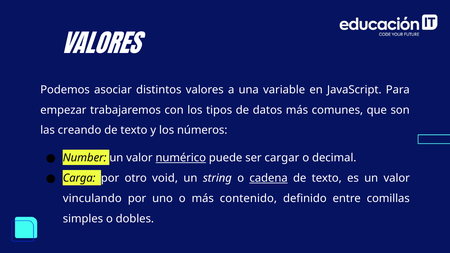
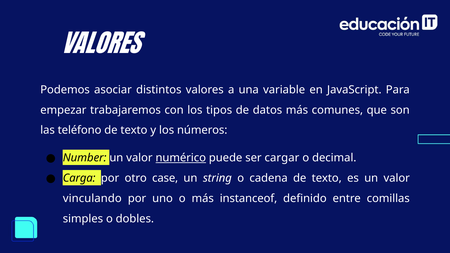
creando: creando -> teléfono
void: void -> case
cadena underline: present -> none
contenido: contenido -> instanceof
